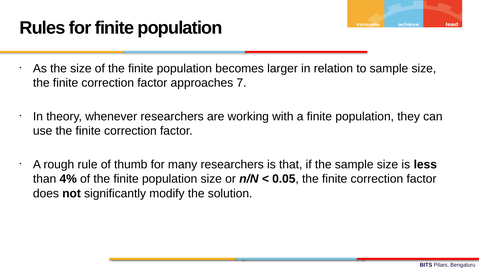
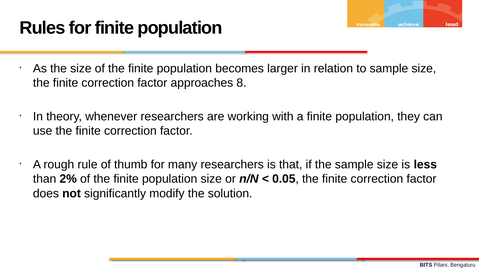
7: 7 -> 8
4%: 4% -> 2%
